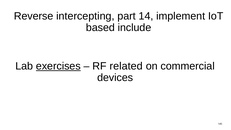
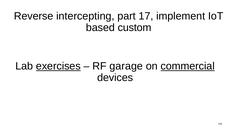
14: 14 -> 17
include: include -> custom
related: related -> garage
commercial underline: none -> present
